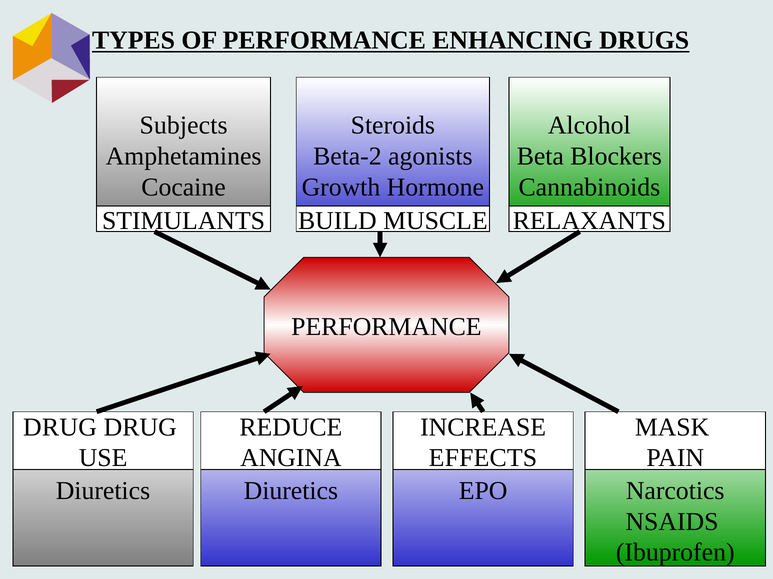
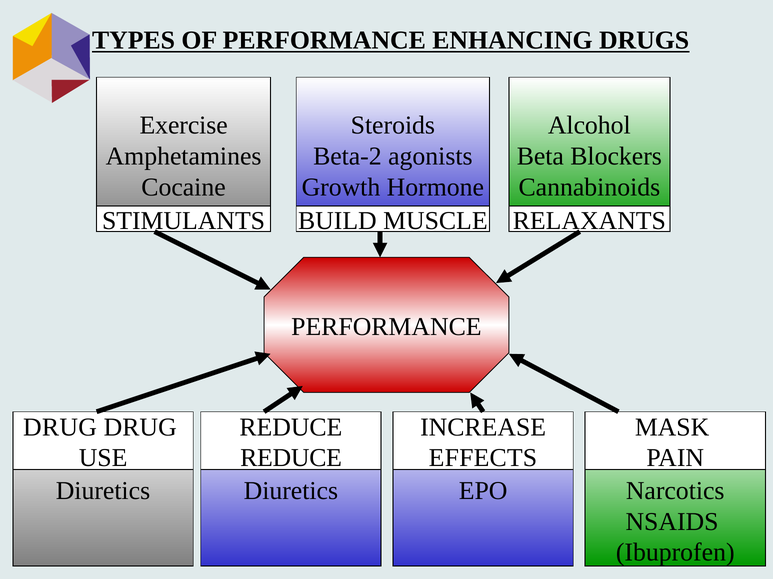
Subjects: Subjects -> Exercise
ANGINA at (291, 459): ANGINA -> REDUCE
